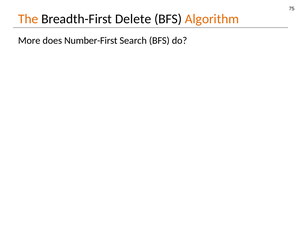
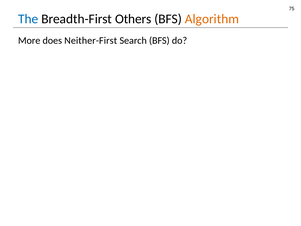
The colour: orange -> blue
Delete: Delete -> Others
Number-First: Number-First -> Neither-First
